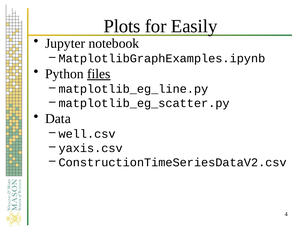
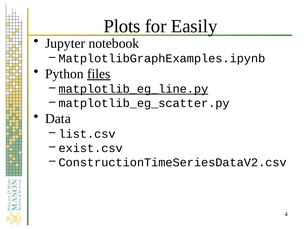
matplotlib_eg_line.py underline: none -> present
well.csv: well.csv -> list.csv
yaxis.csv: yaxis.csv -> exist.csv
